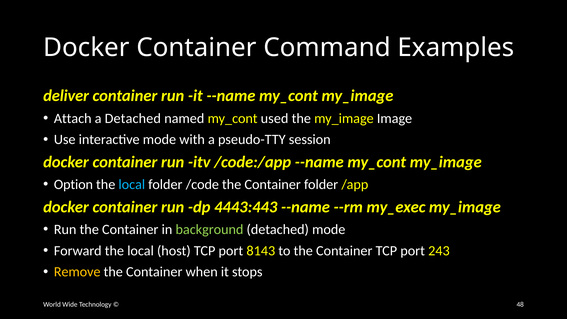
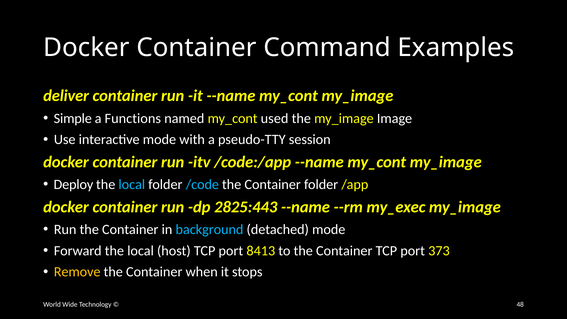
Attach: Attach -> Simple
a Detached: Detached -> Functions
Option: Option -> Deploy
/code colour: white -> light blue
4443:443: 4443:443 -> 2825:443
background colour: light green -> light blue
8143: 8143 -> 8413
243: 243 -> 373
